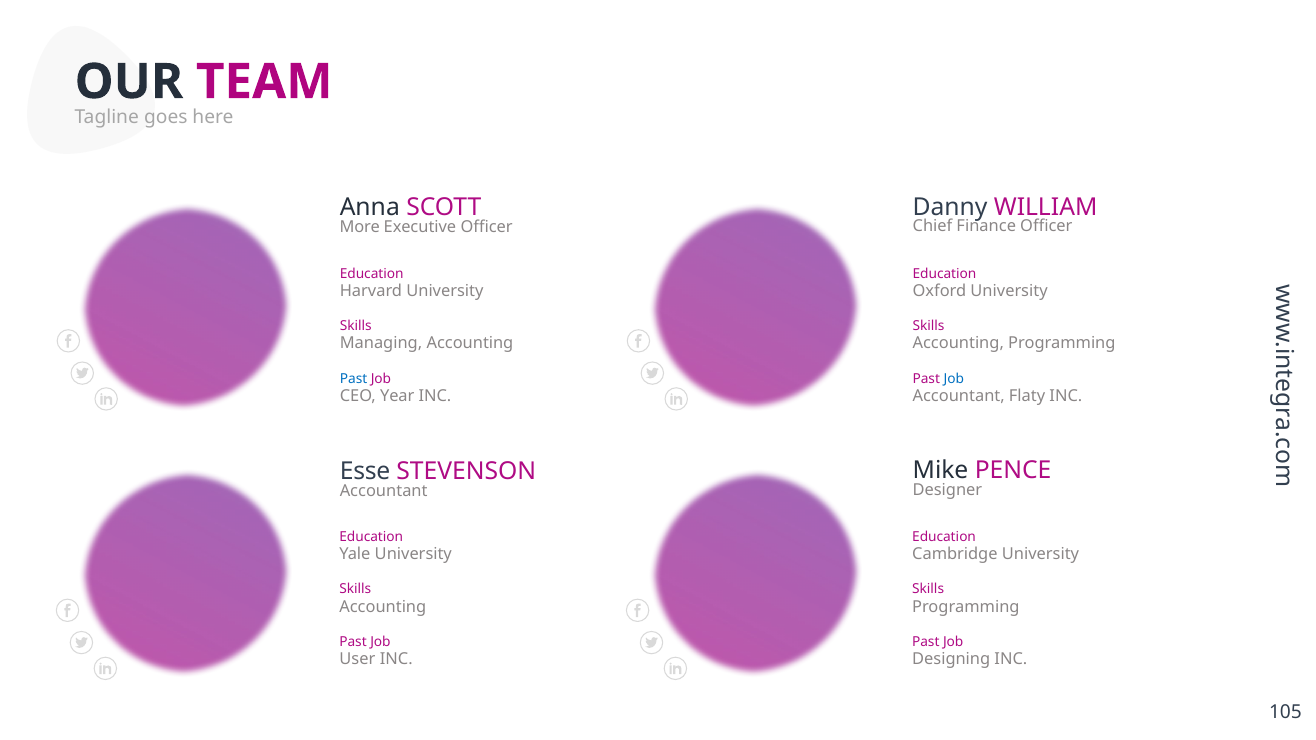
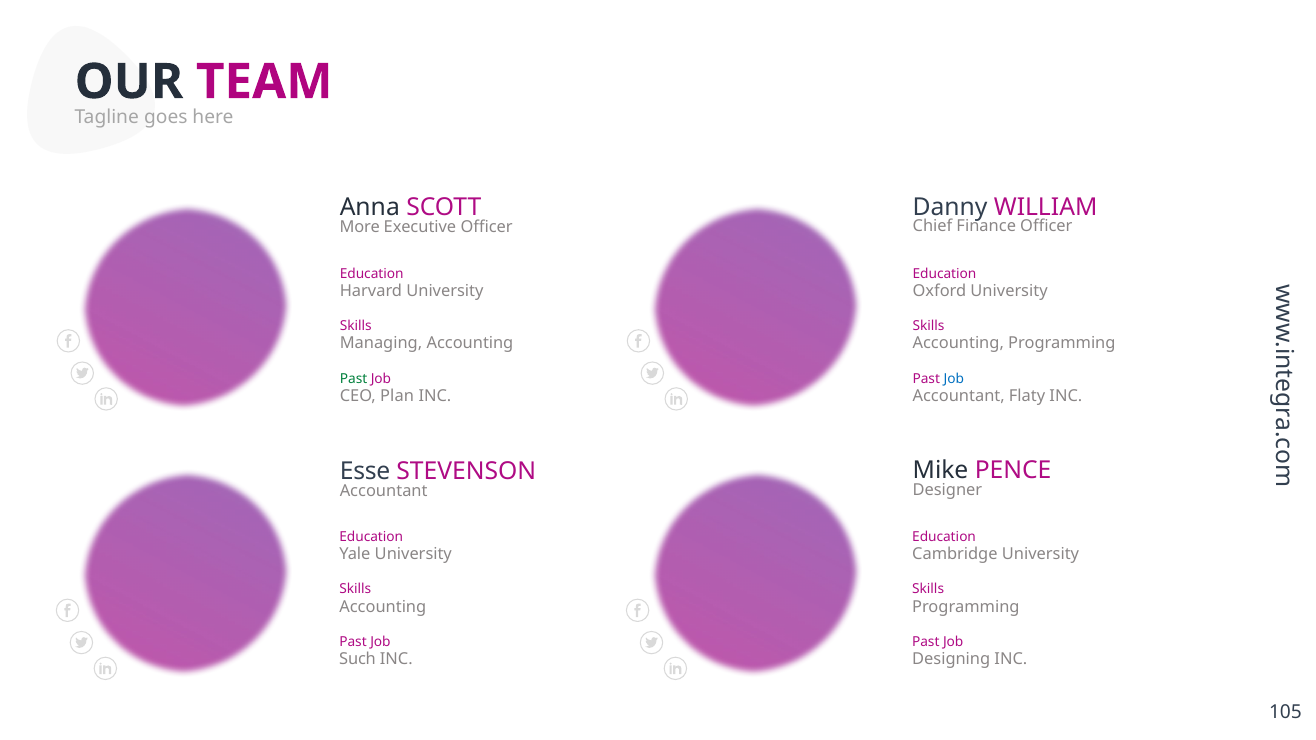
Past at (354, 379) colour: blue -> green
Year: Year -> Plan
User: User -> Such
